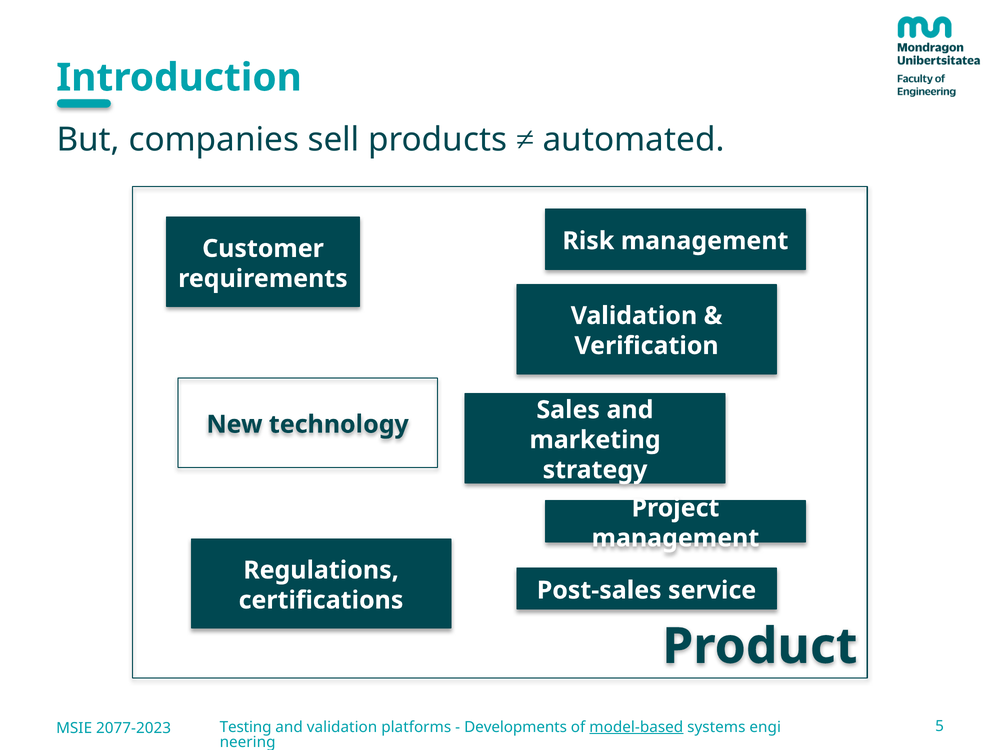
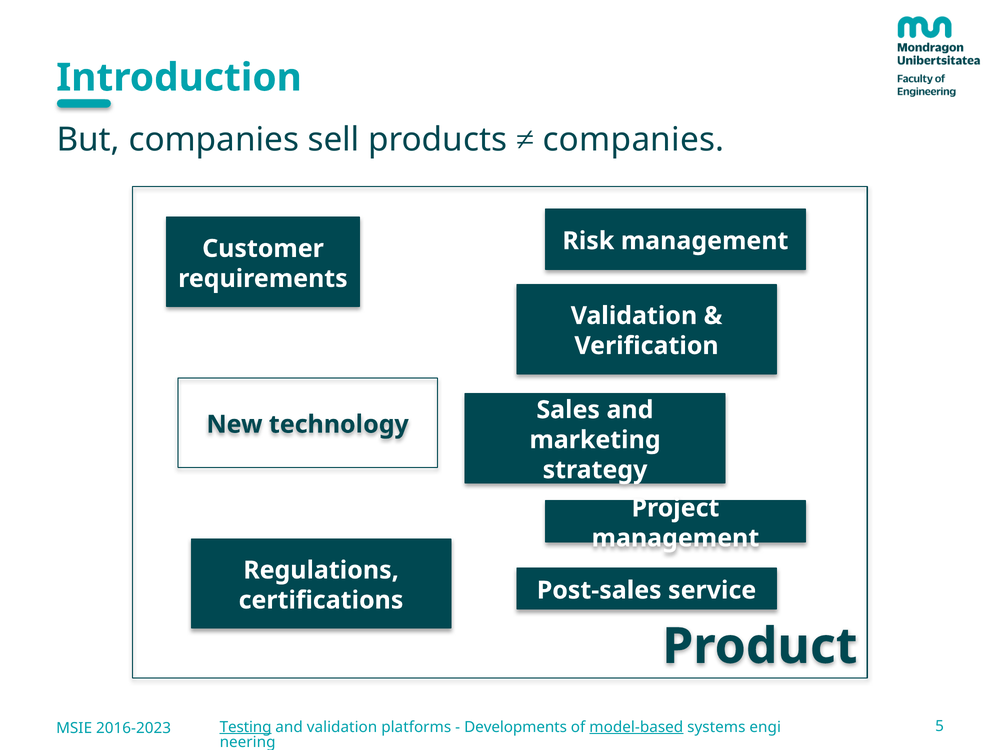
automated at (634, 140): automated -> companies
Testing underline: none -> present
2077-2023: 2077-2023 -> 2016-2023
